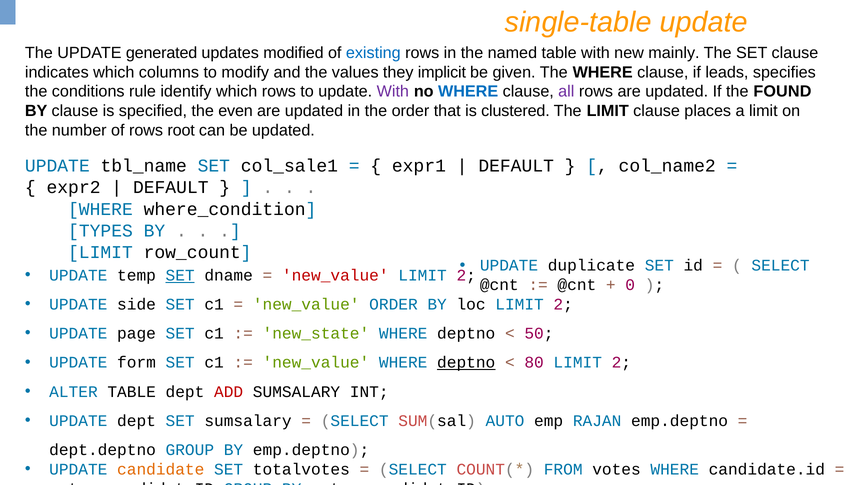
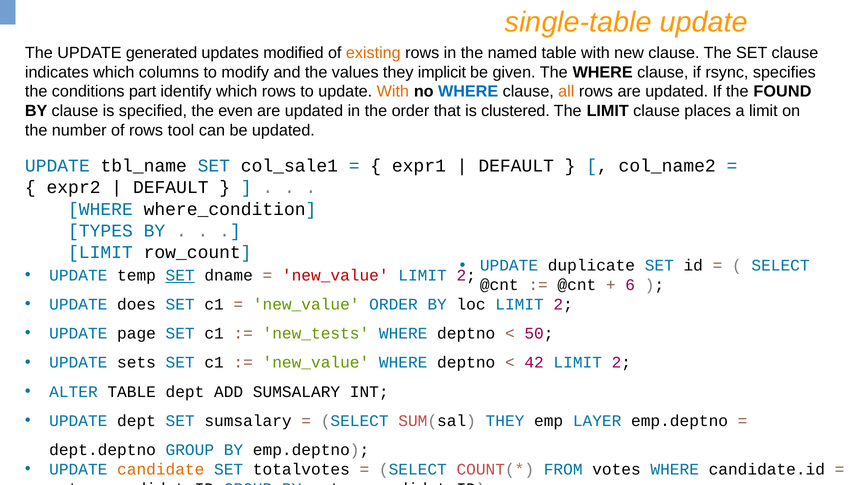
existing colour: blue -> orange
new mainly: mainly -> clause
leads: leads -> rsync
rule: rule -> part
With at (393, 92) colour: purple -> orange
all colour: purple -> orange
root: root -> tool
0: 0 -> 6
side: side -> does
new_state: new_state -> new_tests
form: form -> sets
deptno at (466, 363) underline: present -> none
80: 80 -> 42
ADD colour: red -> black
SUM(sal AUTO: AUTO -> THEY
RAJAN: RAJAN -> LAYER
